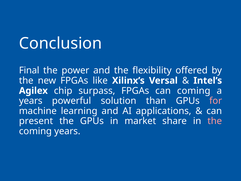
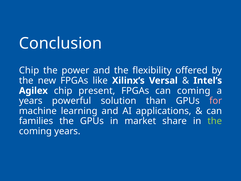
Final at (29, 70): Final -> Chip
surpass: surpass -> present
present: present -> families
the at (215, 121) colour: pink -> light green
